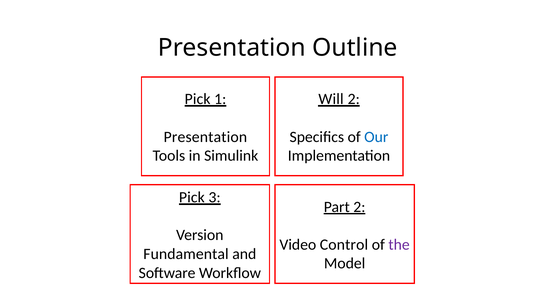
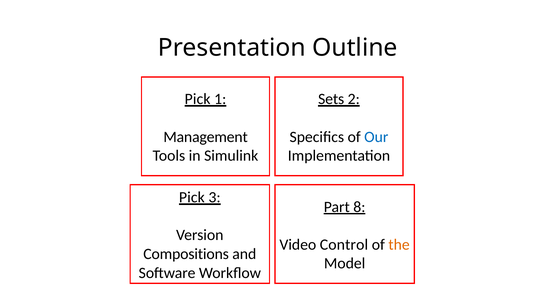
Will: Will -> Sets
Presentation at (205, 137): Presentation -> Management
Part 2: 2 -> 8
the colour: purple -> orange
Fundamental: Fundamental -> Compositions
